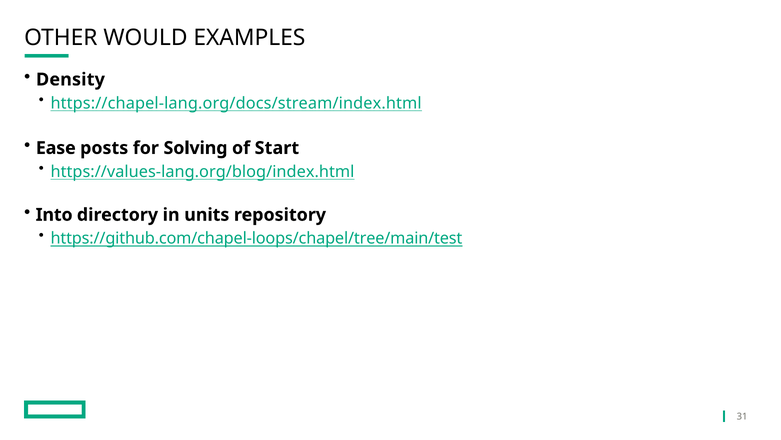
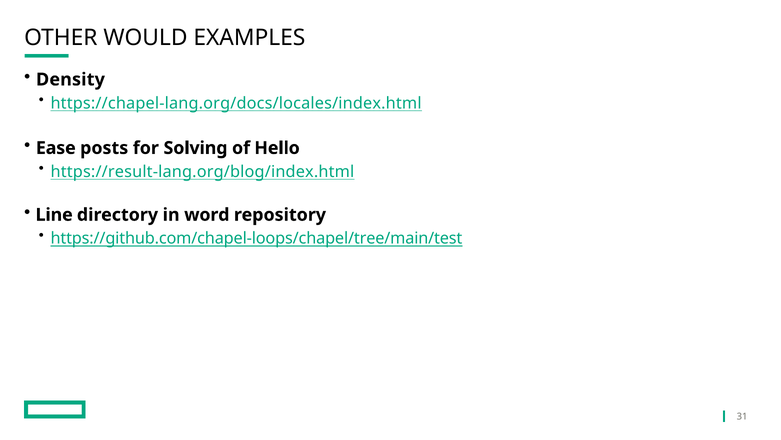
https://chapel-lang.org/docs/stream/index.html: https://chapel-lang.org/docs/stream/index.html -> https://chapel-lang.org/docs/locales/index.html
Start: Start -> Hello
https://values-lang.org/blog/index.html: https://values-lang.org/blog/index.html -> https://result-lang.org/blog/index.html
Into: Into -> Line
units: units -> word
